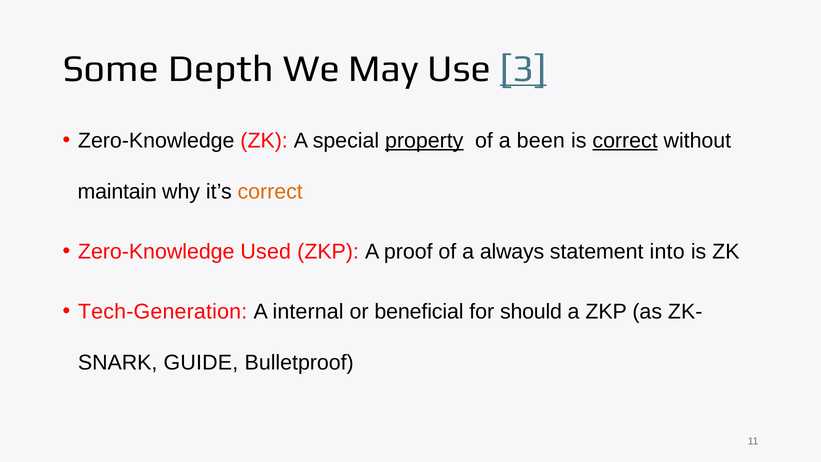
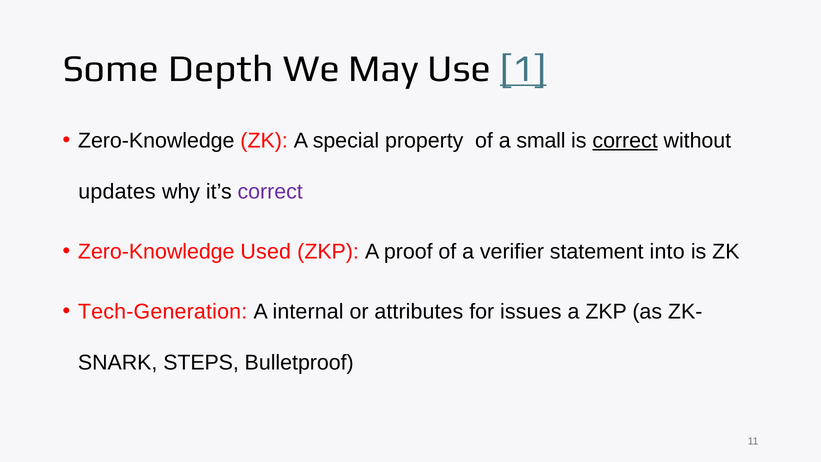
3: 3 -> 1
property underline: present -> none
been: been -> small
maintain: maintain -> updates
correct at (270, 192) colour: orange -> purple
always: always -> verifier
beneficial: beneficial -> attributes
should: should -> issues
GUIDE: GUIDE -> STEPS
